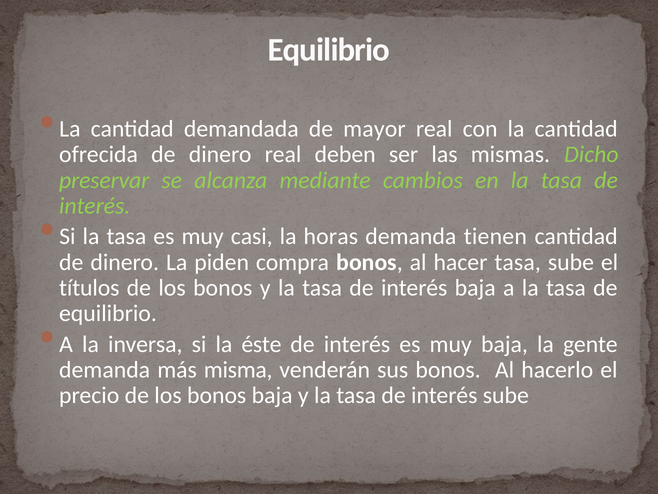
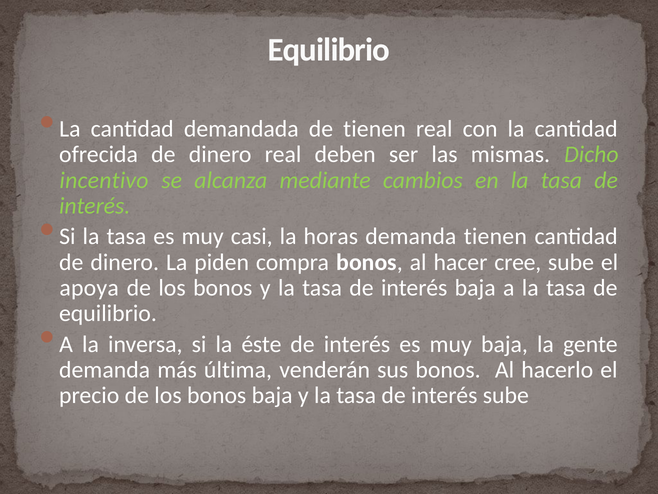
de mayor: mayor -> tienen
preservar: preservar -> incentivo
hacer tasa: tasa -> cree
títulos: títulos -> apoya
misma: misma -> última
